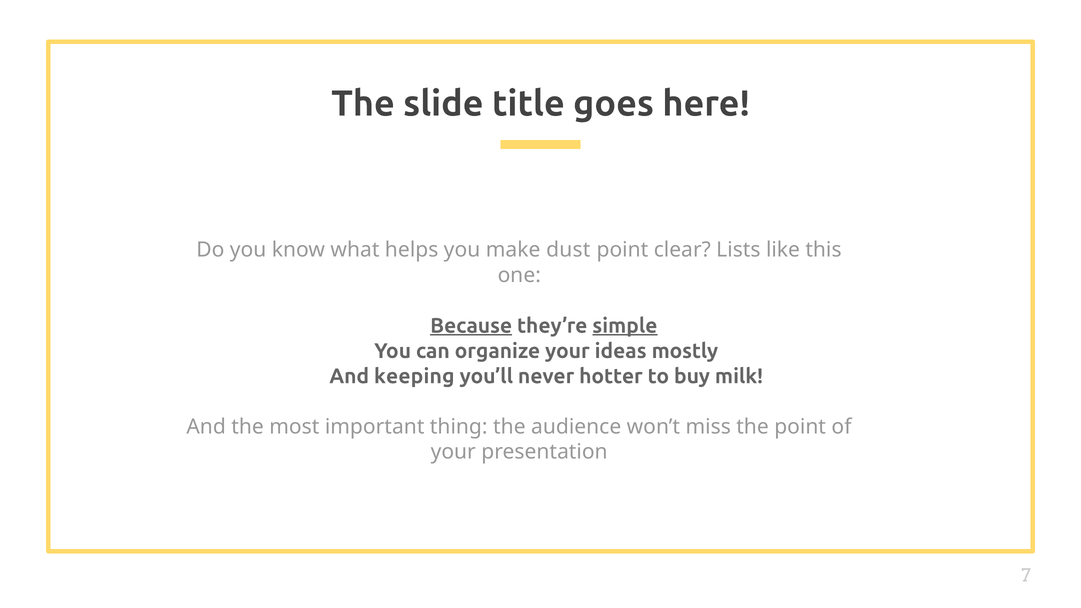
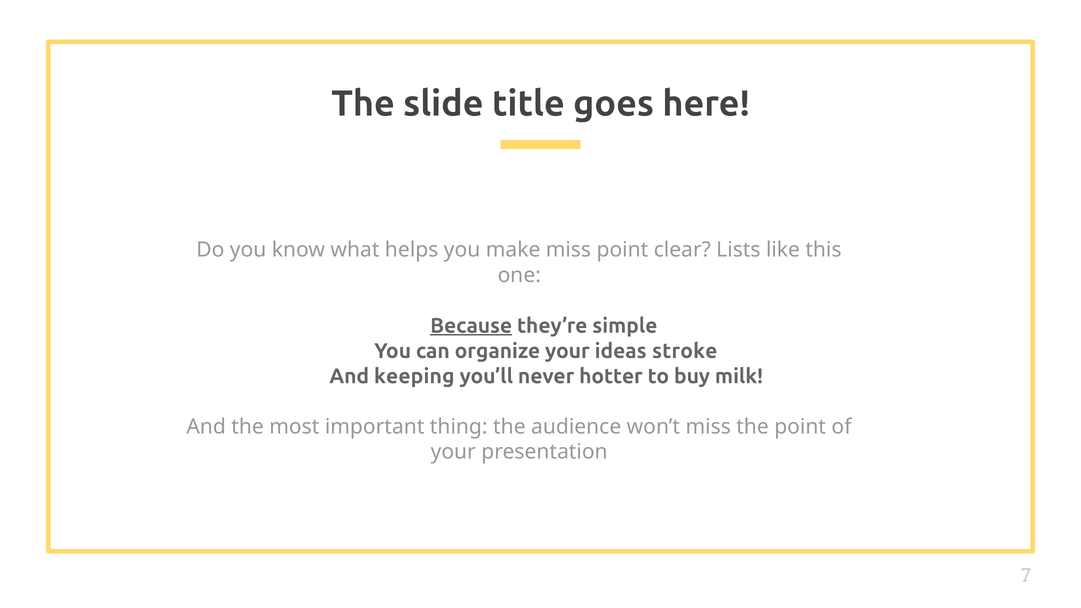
make dust: dust -> miss
simple underline: present -> none
mostly: mostly -> stroke
